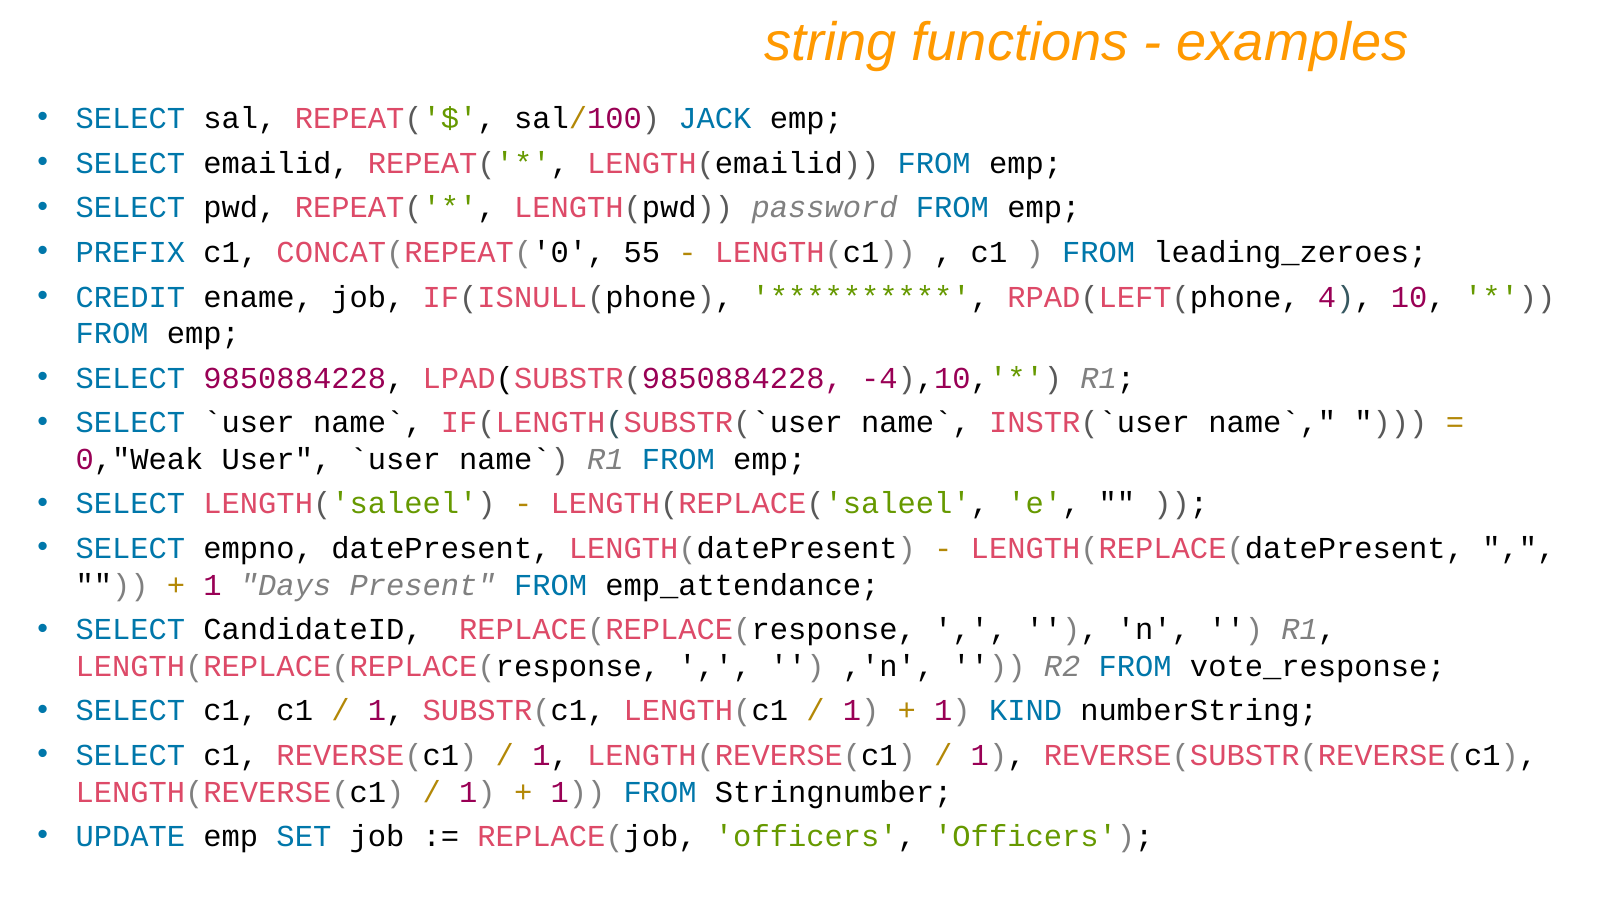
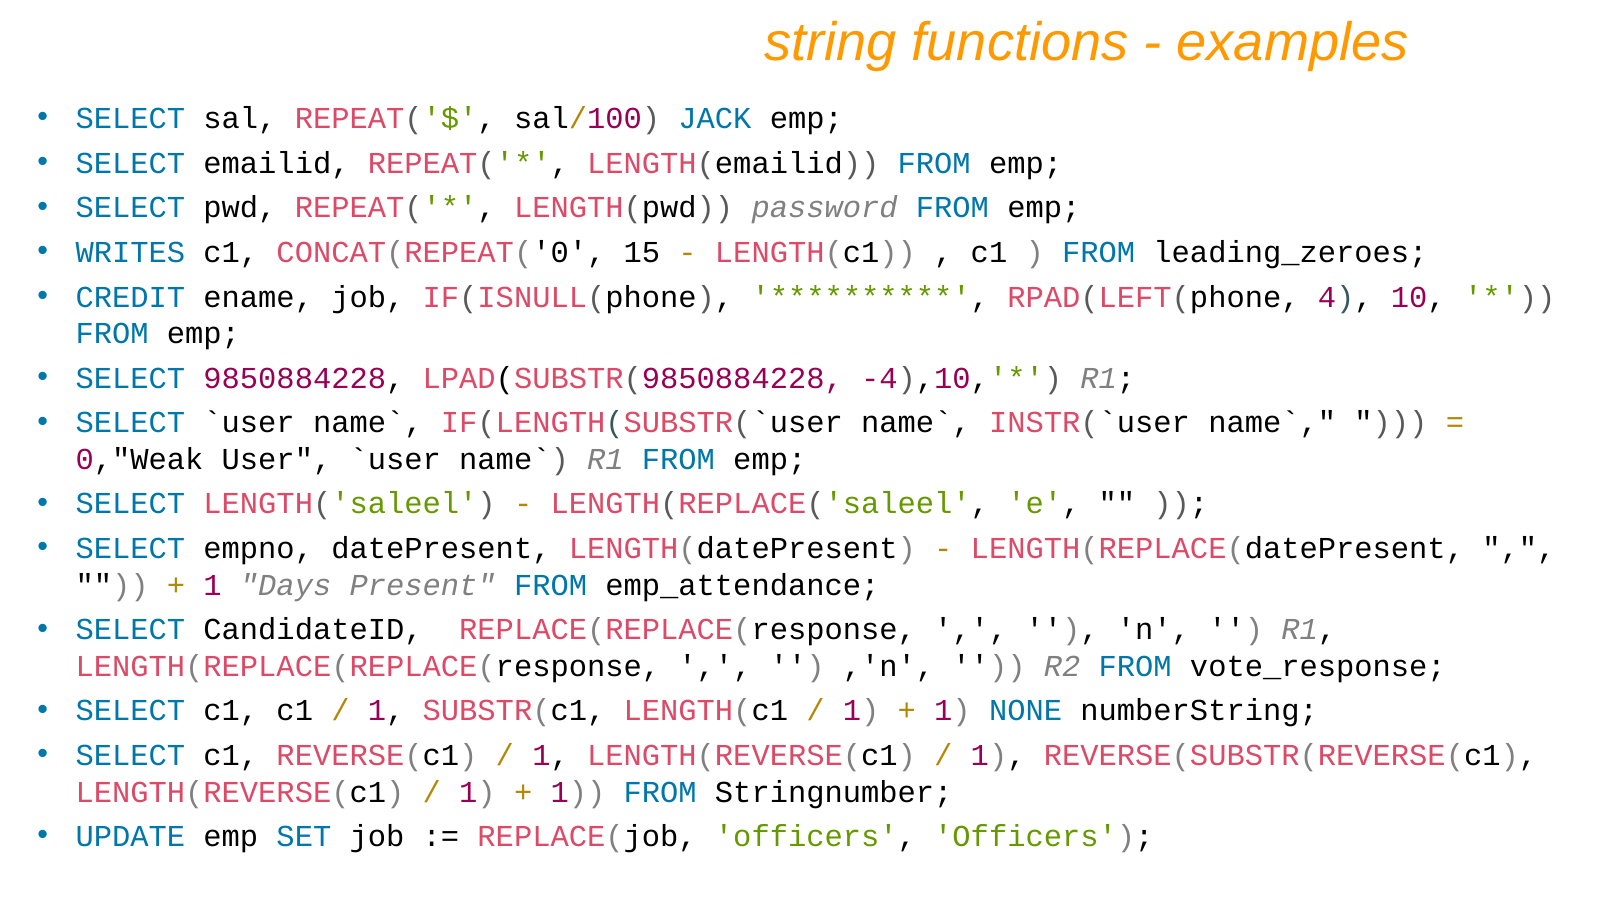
PREFIX: PREFIX -> WRITES
55: 55 -> 15
KIND: KIND -> NONE
